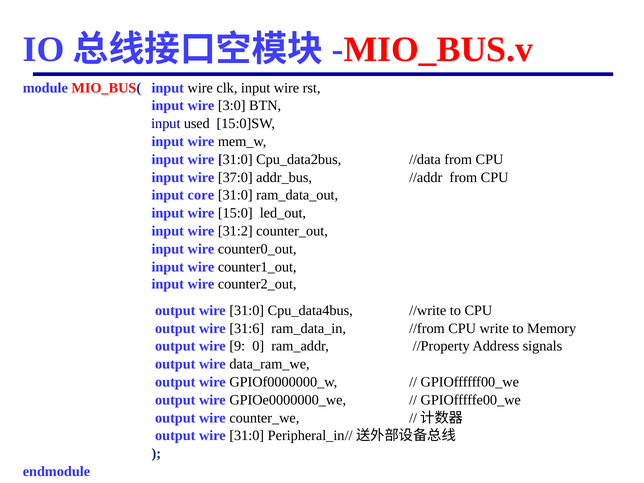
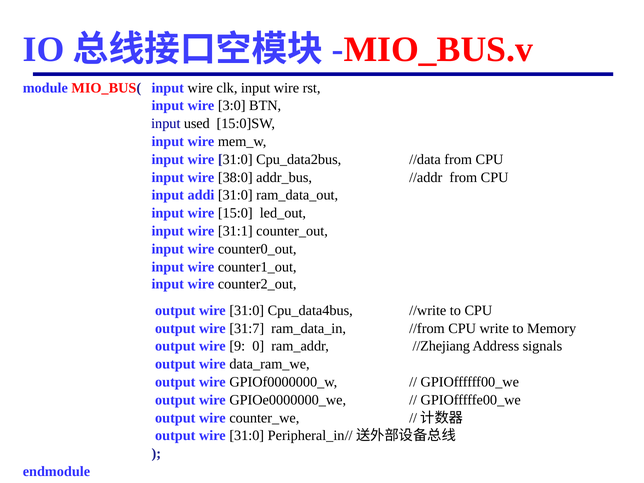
37:0: 37:0 -> 38:0
core: core -> addi
31:2: 31:2 -> 31:1
31:6: 31:6 -> 31:7
//Property: //Property -> //Zhejiang
